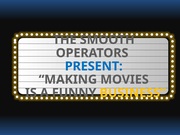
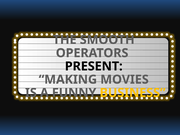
PRESENT colour: blue -> black
